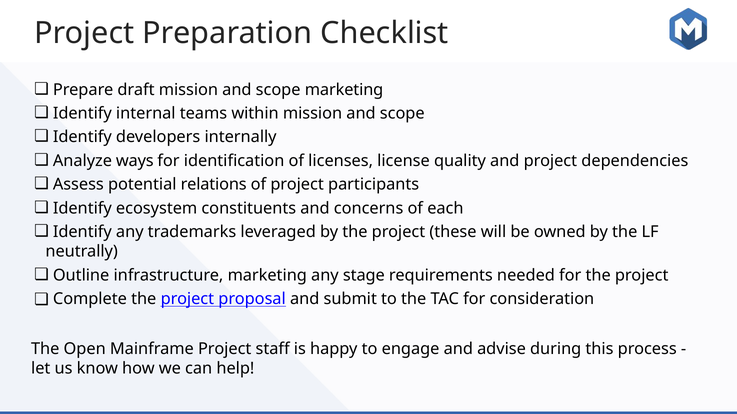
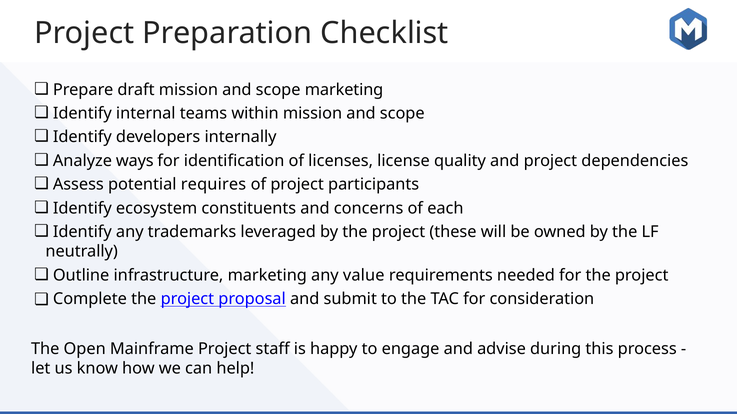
relations: relations -> requires
stage: stage -> value
